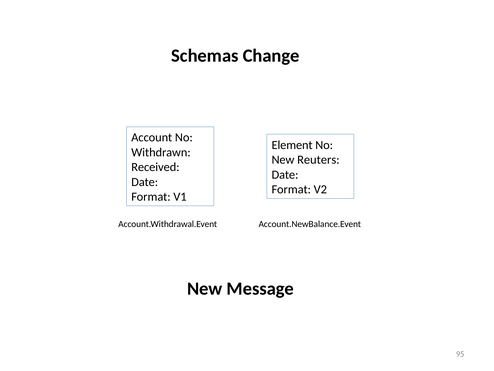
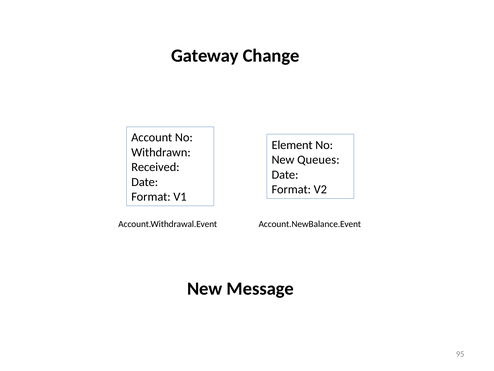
Schemas: Schemas -> Gateway
Reuters: Reuters -> Queues
